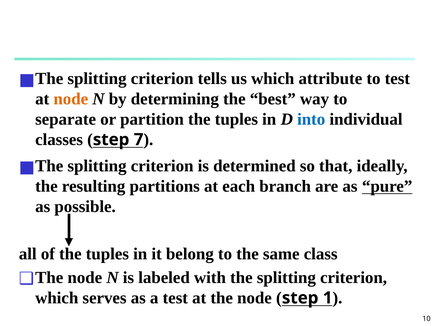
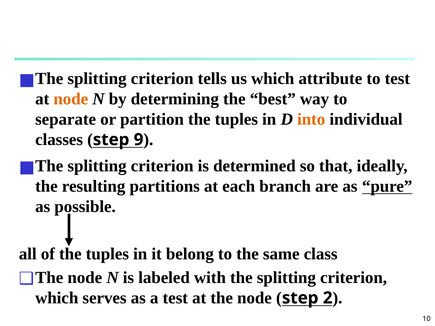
into colour: blue -> orange
7: 7 -> 9
1: 1 -> 2
